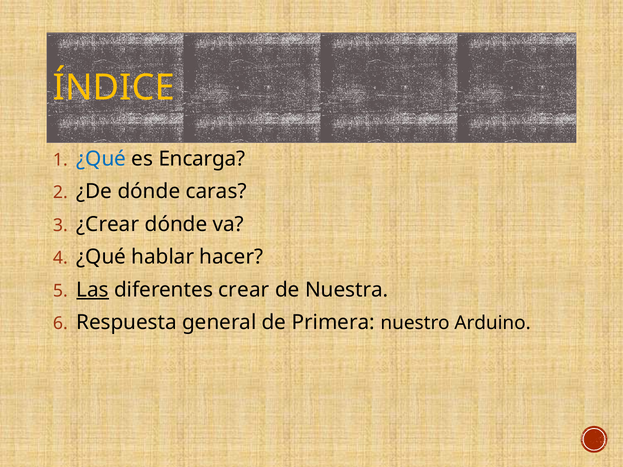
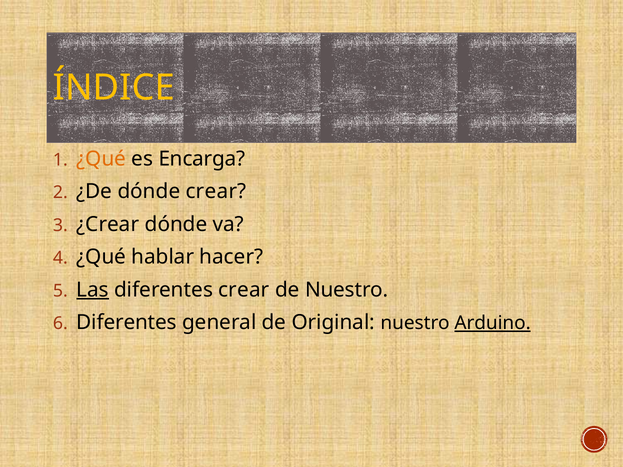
¿Qué at (101, 159) colour: blue -> orange
dónde caras: caras -> crear
de Nuestra: Nuestra -> Nuestro
Respuesta at (127, 323): Respuesta -> Diferentes
Primera: Primera -> Original
Arduino underline: none -> present
